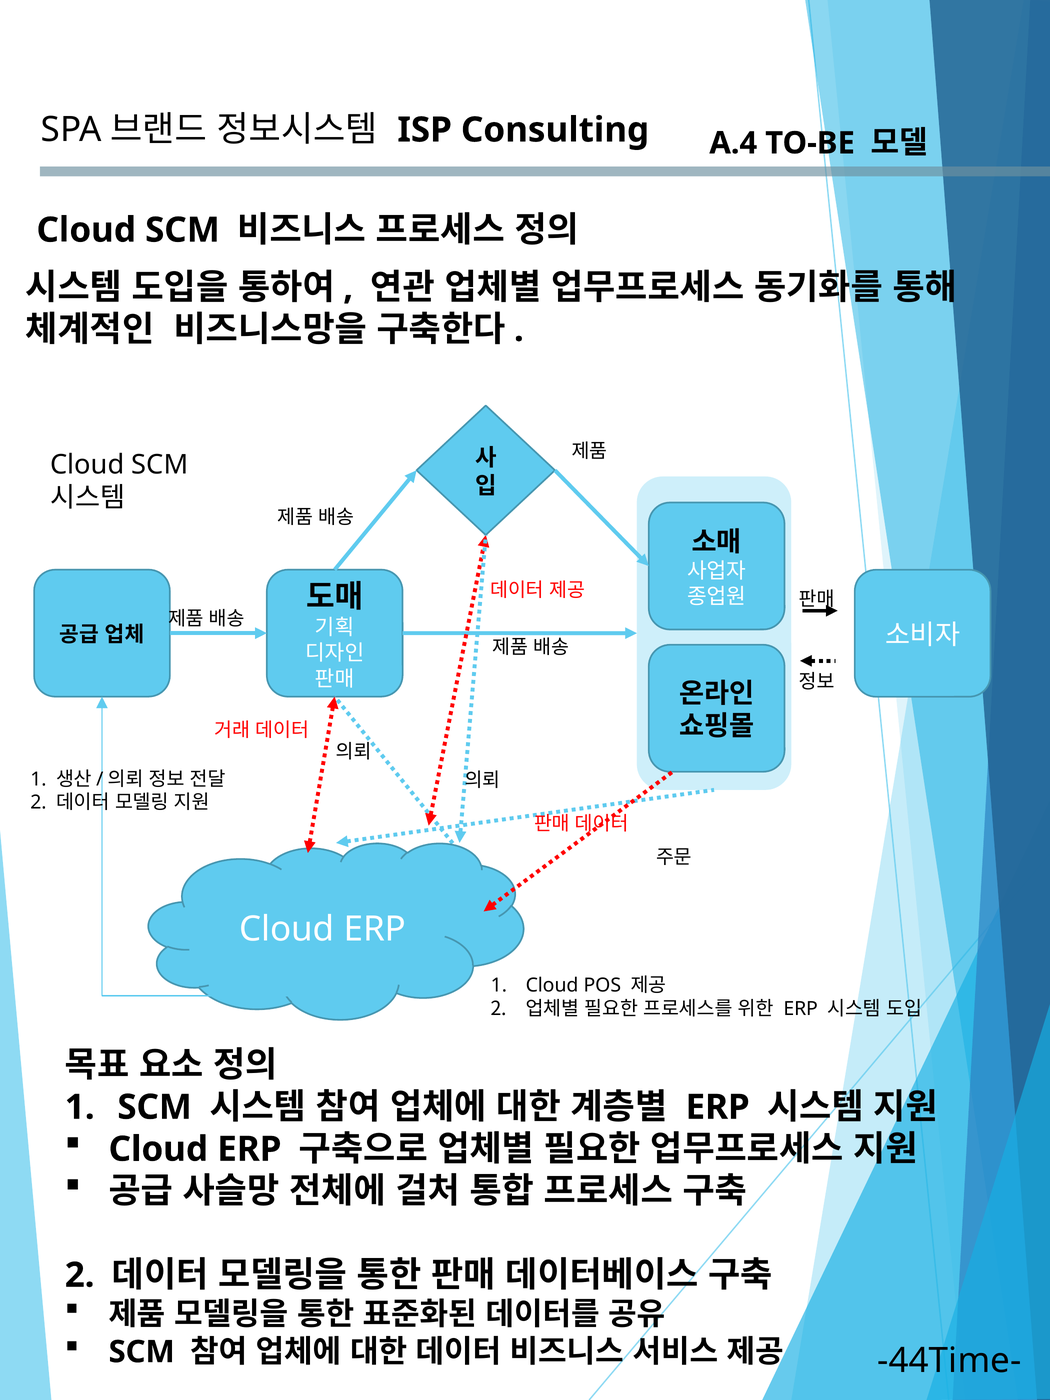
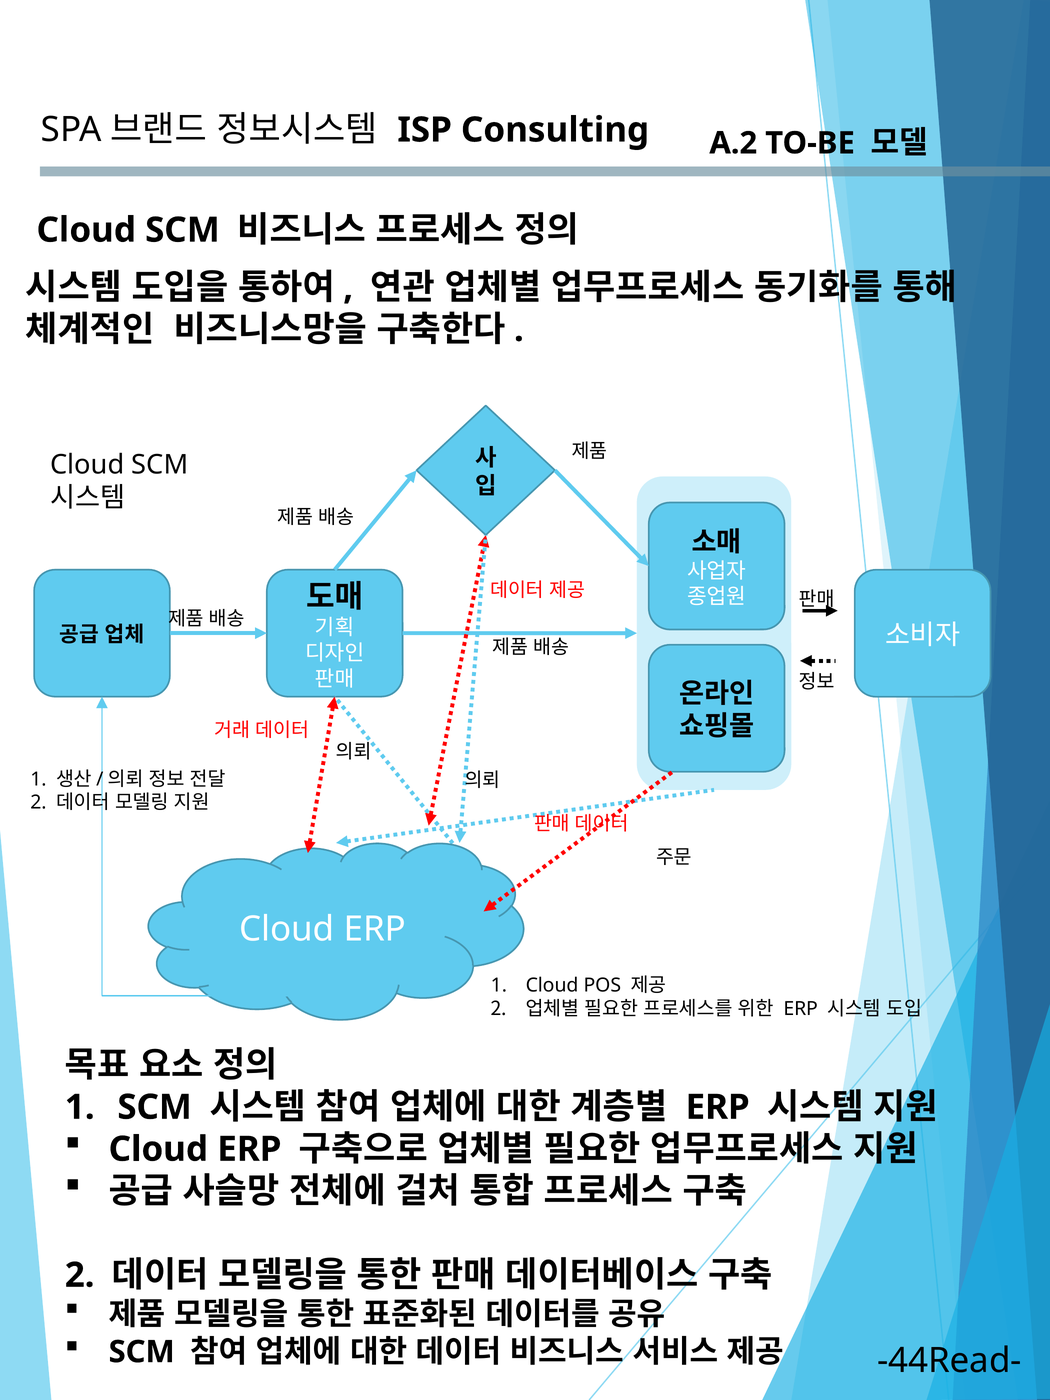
A.4: A.4 -> A.2
-44Time-: -44Time- -> -44Read-
